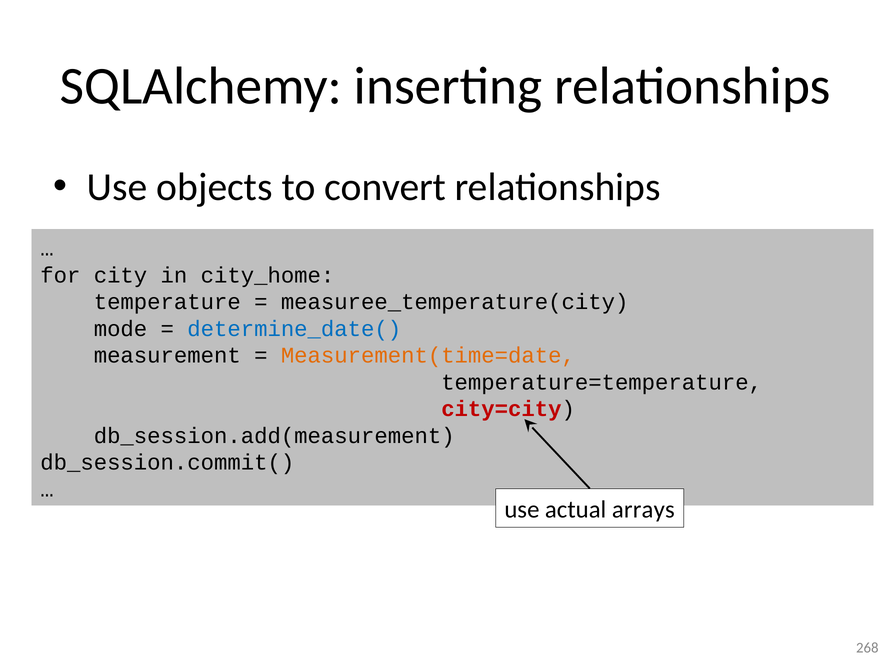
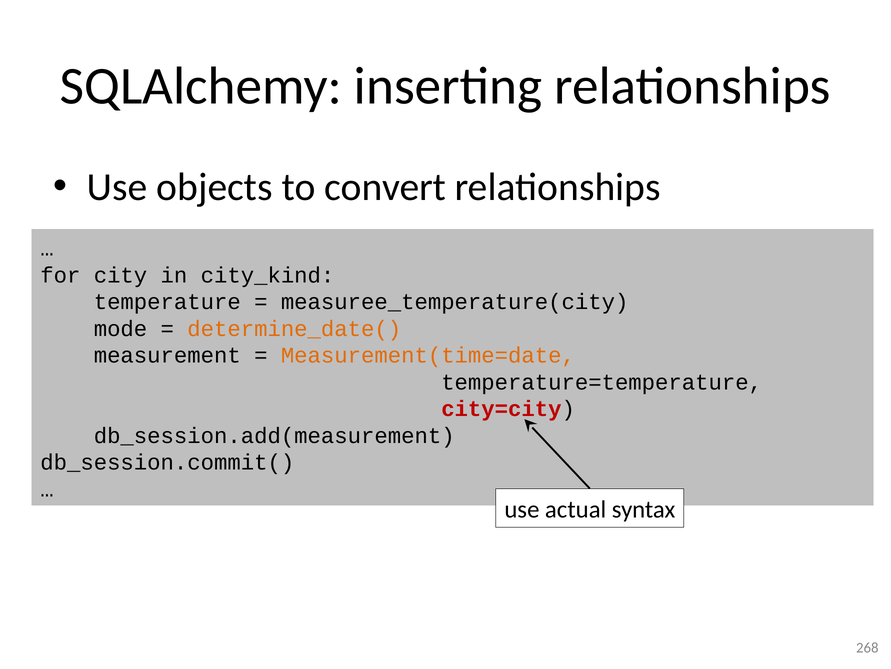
city_home: city_home -> city_kind
determine_date( colour: blue -> orange
arrays: arrays -> syntax
